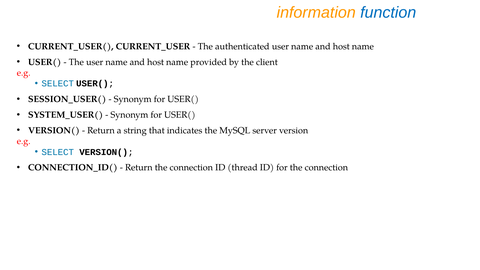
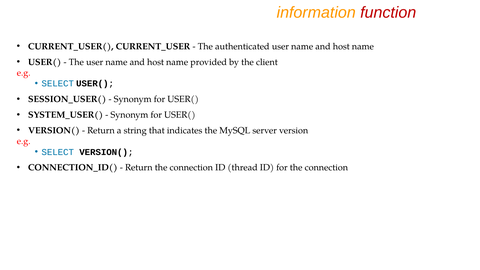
function colour: blue -> red
